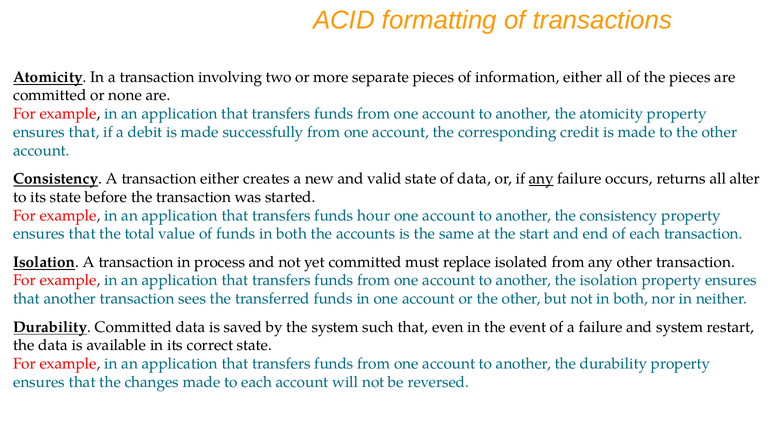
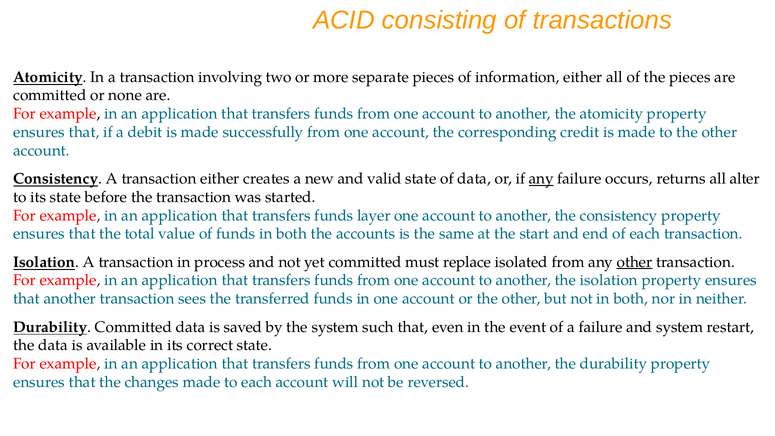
formatting: formatting -> consisting
hour: hour -> layer
other at (635, 262) underline: none -> present
